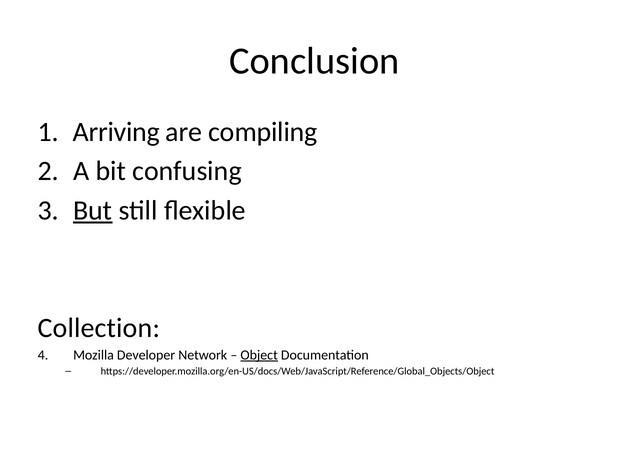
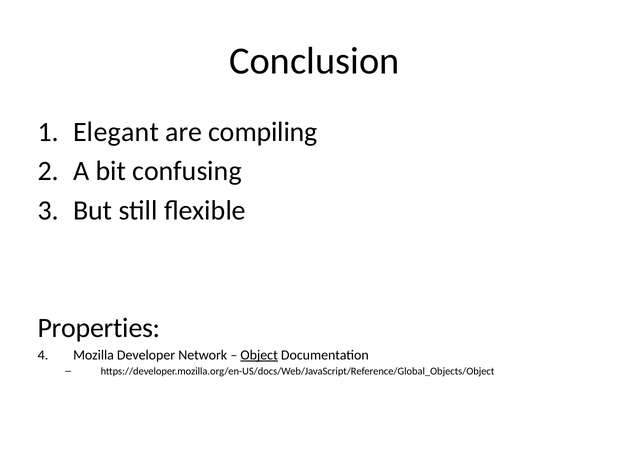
Arriving: Arriving -> Elegant
But underline: present -> none
Collection: Collection -> Properties
